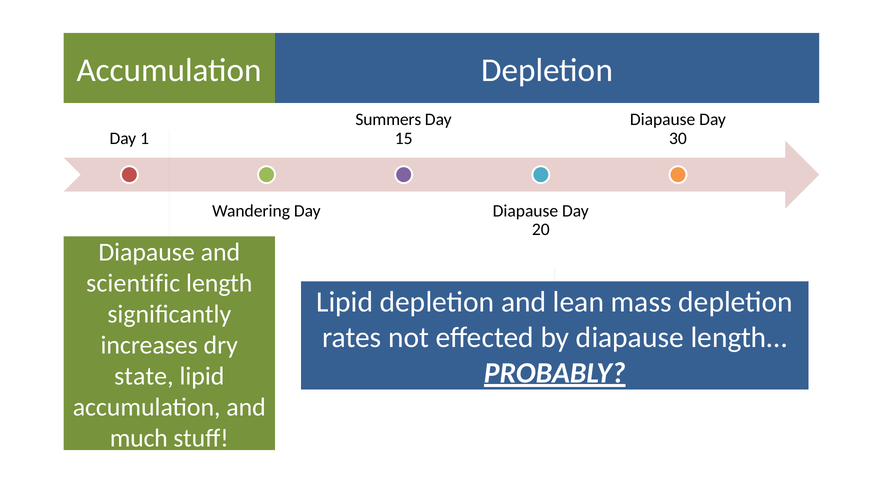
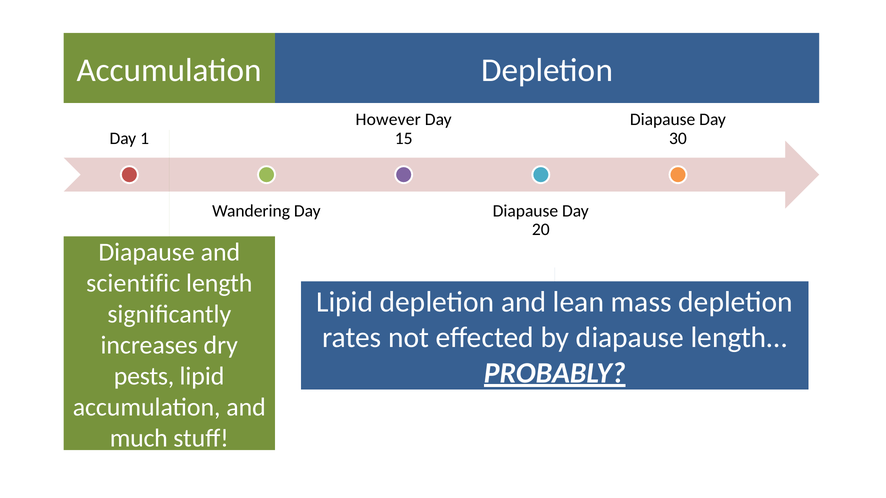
Summers: Summers -> However
state: state -> pests
